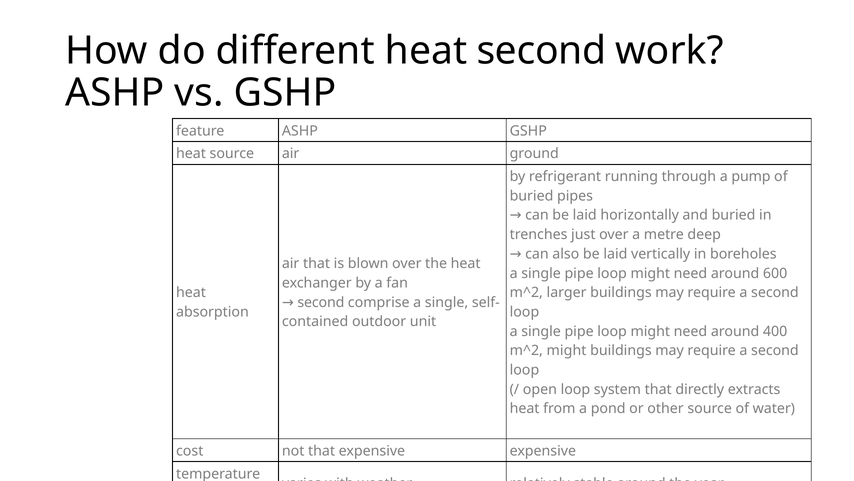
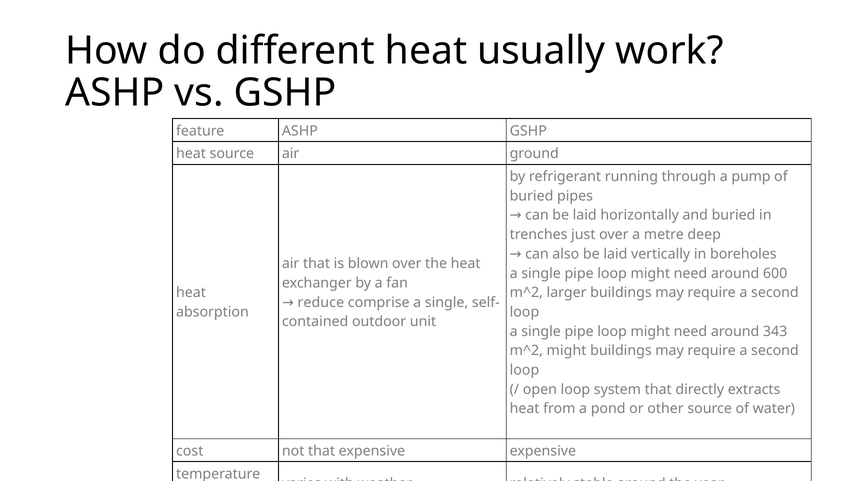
heat second: second -> usually
second at (321, 302): second -> reduce
400: 400 -> 343
